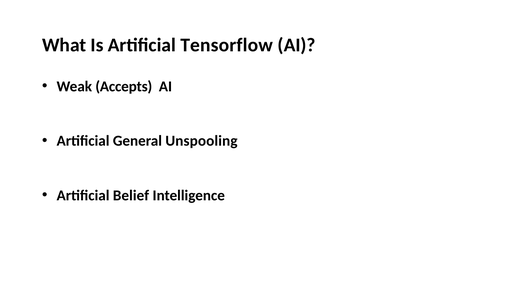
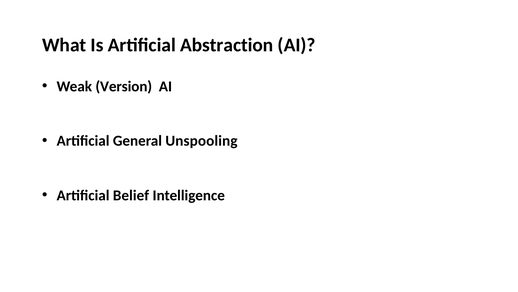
Tensorflow: Tensorflow -> Abstraction
Accepts: Accepts -> Version
